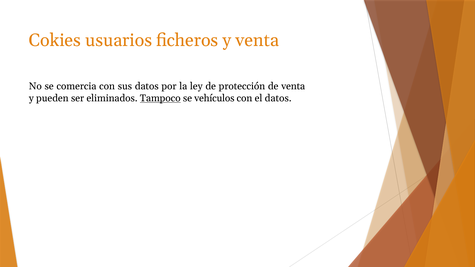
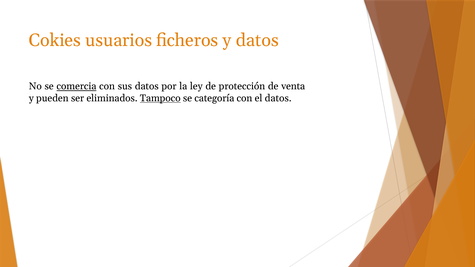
y venta: venta -> datos
comercia underline: none -> present
vehículos: vehículos -> categoría
